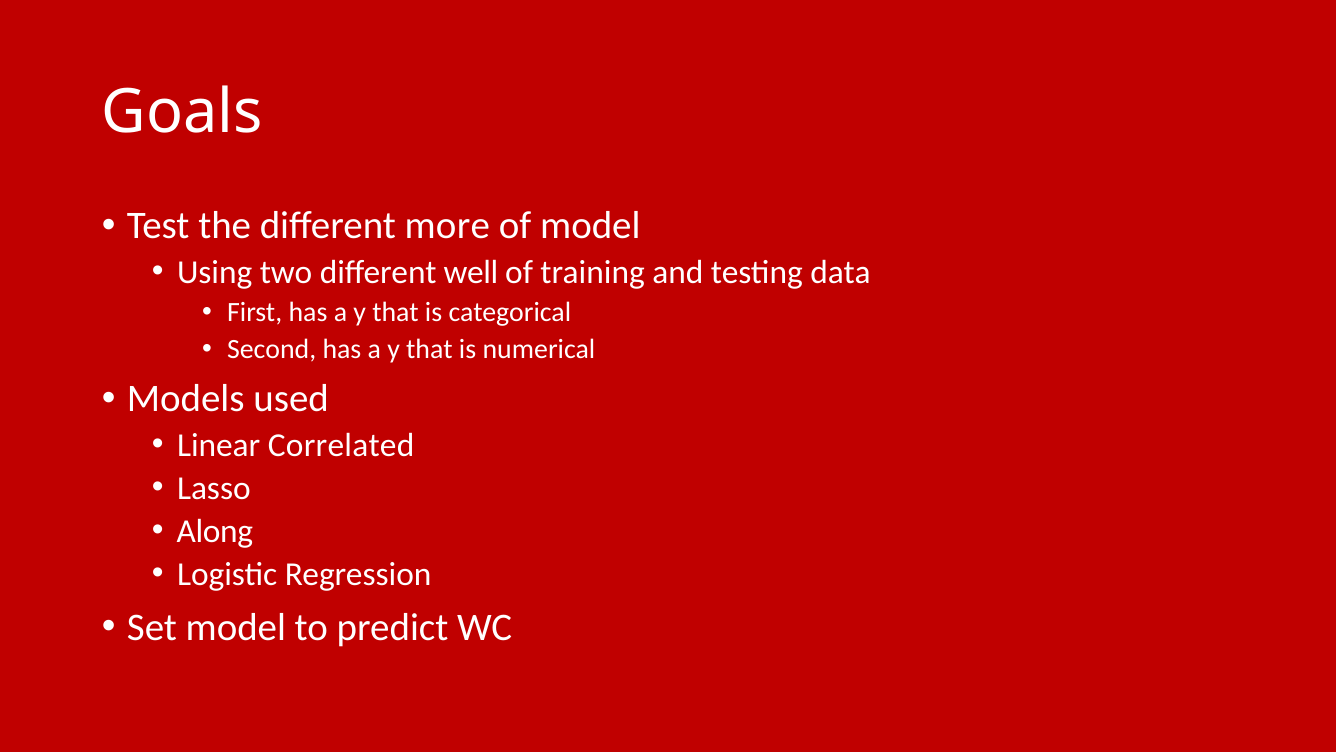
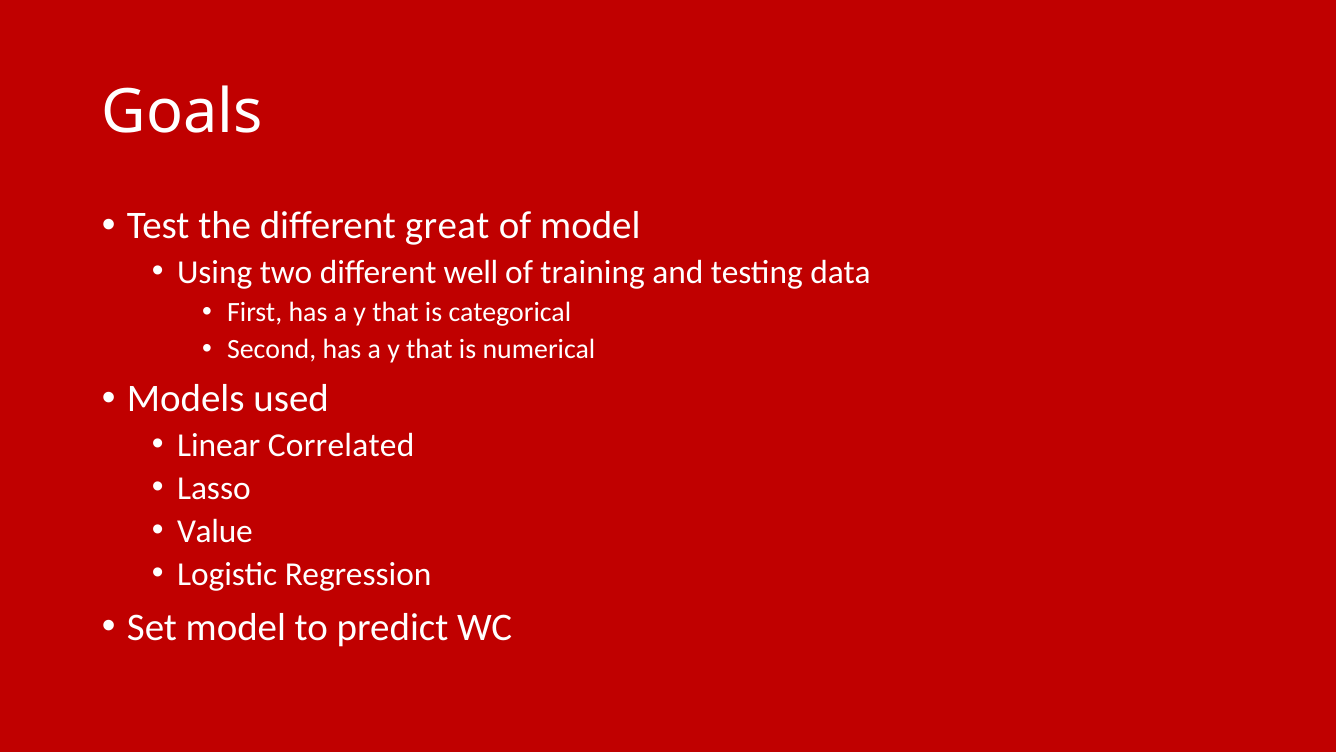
more: more -> great
Along: Along -> Value
